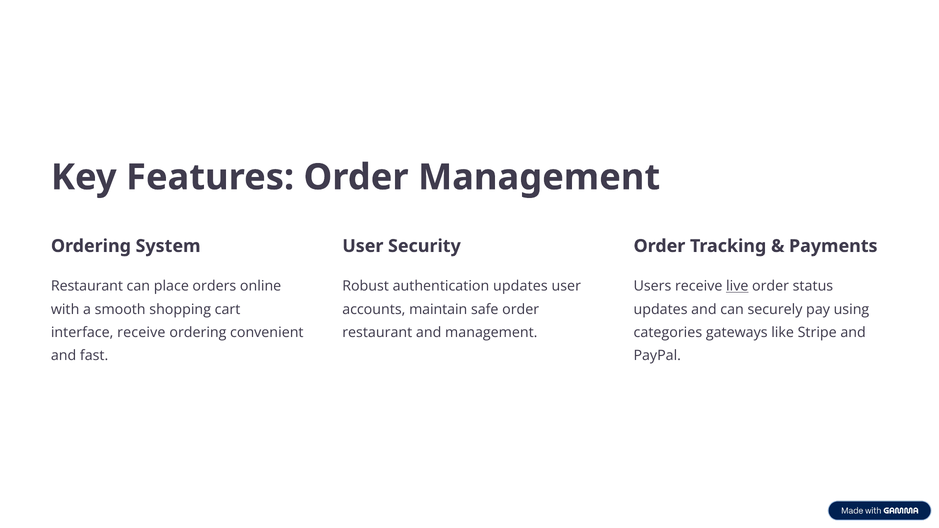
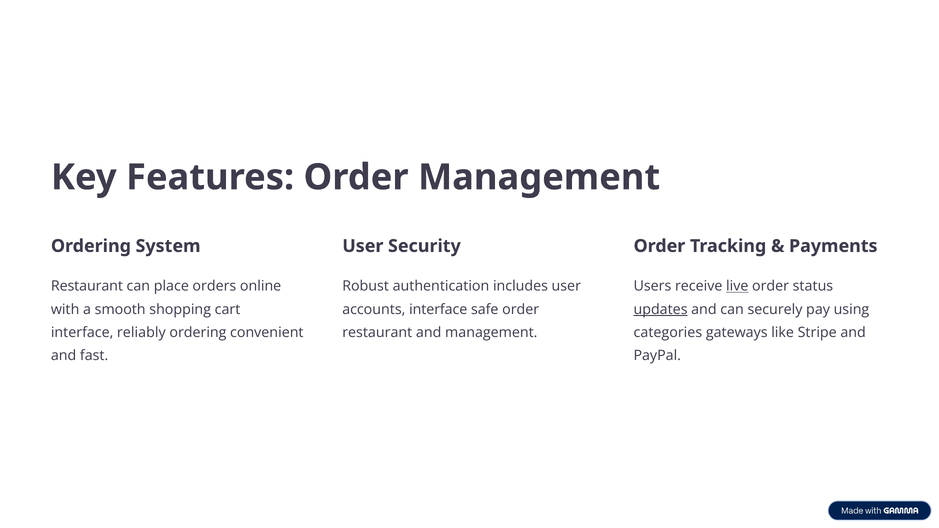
authentication updates: updates -> includes
accounts maintain: maintain -> interface
updates at (661, 309) underline: none -> present
interface receive: receive -> reliably
